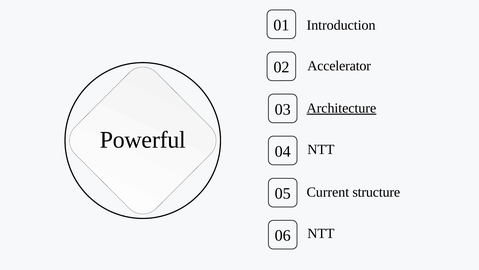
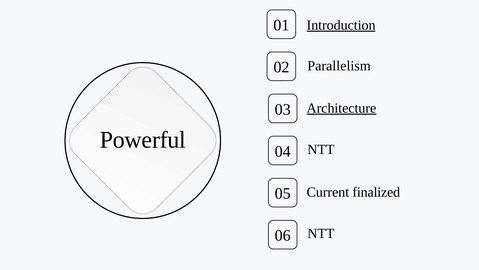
Introduction underline: none -> present
Accelerator: Accelerator -> Parallelism
structure: structure -> finalized
